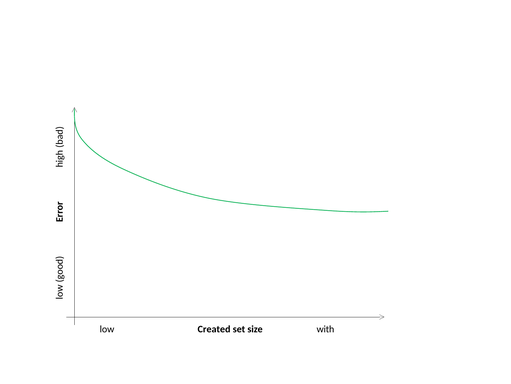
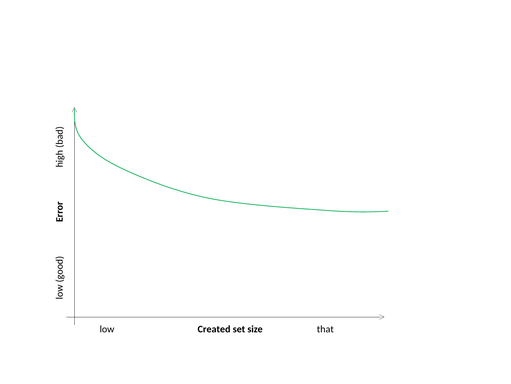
with: with -> that
